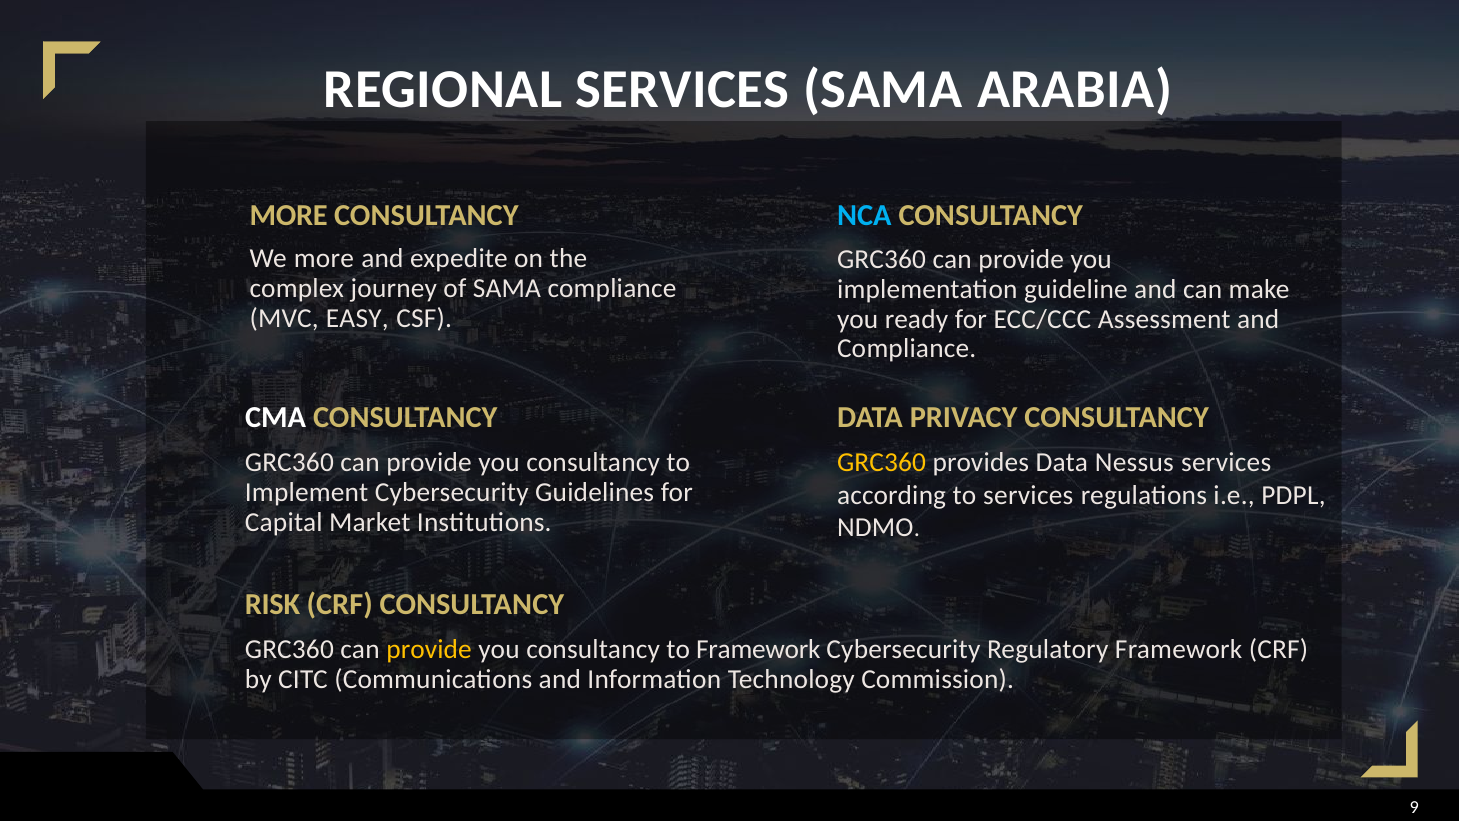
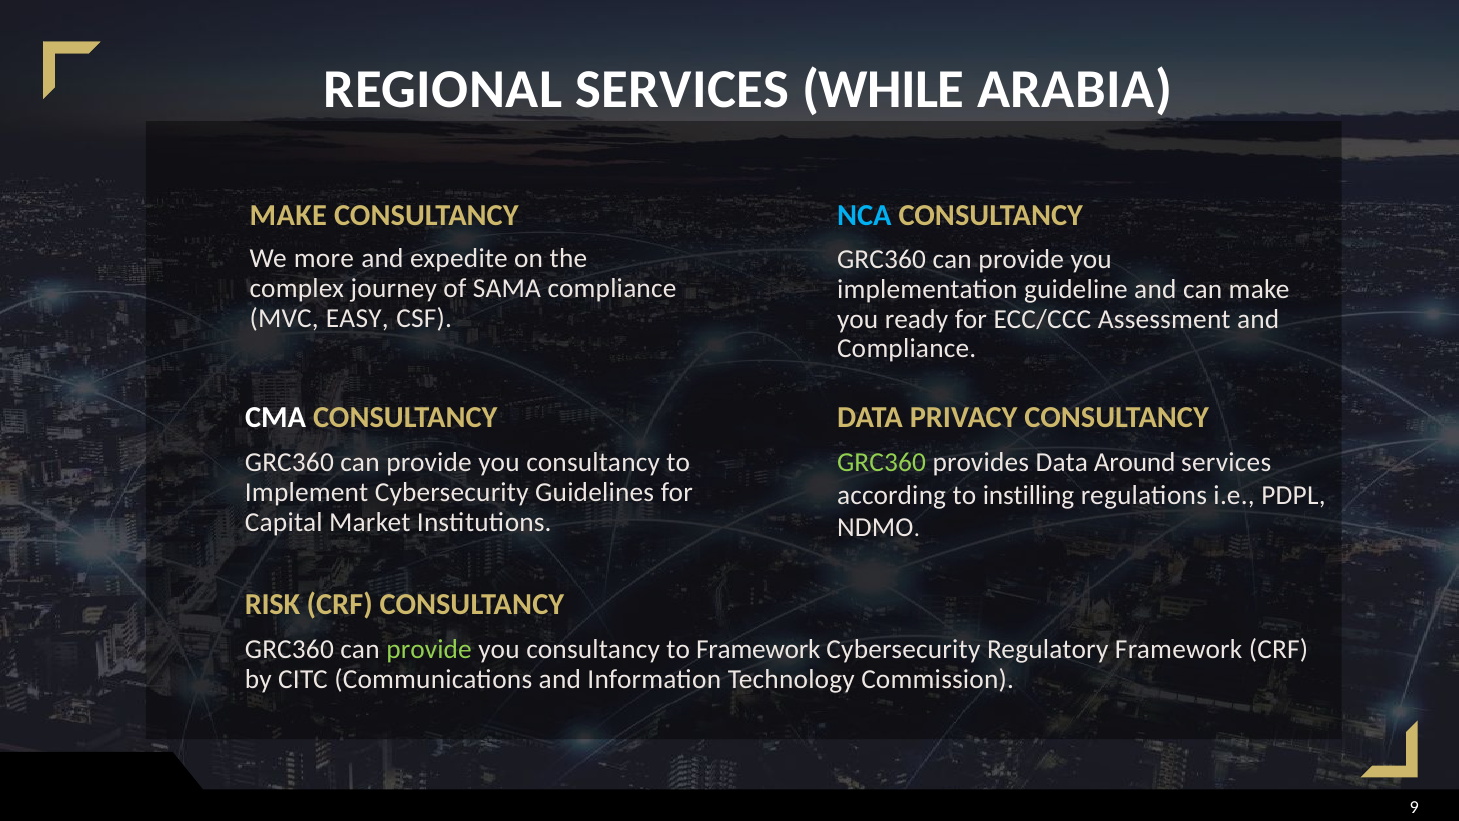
SERVICES SAMA: SAMA -> WHILE
MORE at (289, 215): MORE -> MAKE
GRC360 at (882, 462) colour: yellow -> light green
Nessus: Nessus -> Around
to services: services -> instilling
provide at (429, 650) colour: yellow -> light green
